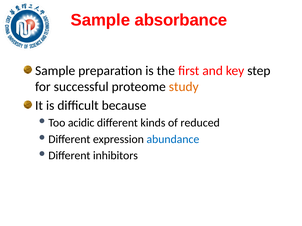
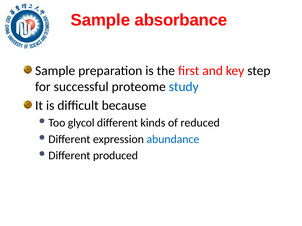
study colour: orange -> blue
acidic: acidic -> glycol
inhibitors: inhibitors -> produced
